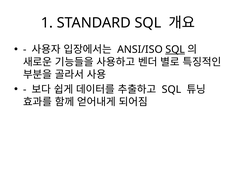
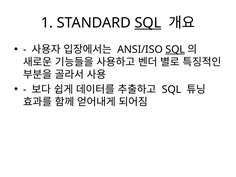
SQL at (148, 23) underline: none -> present
